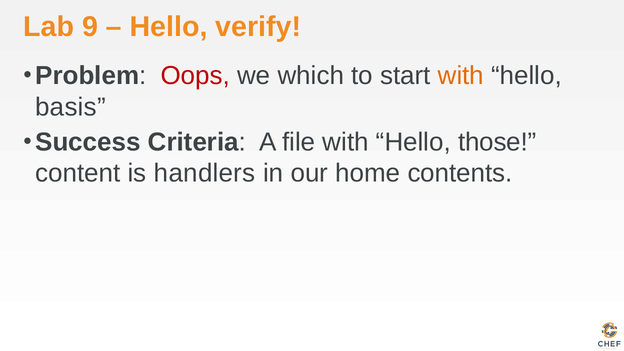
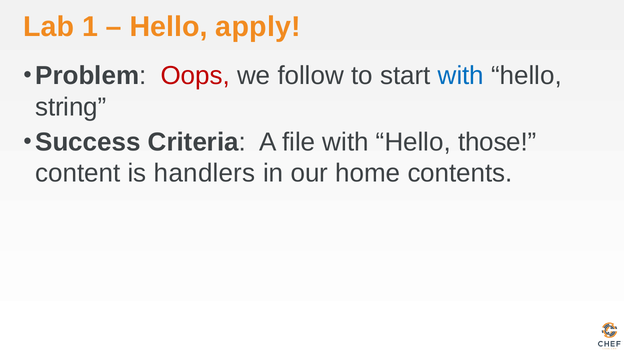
9: 9 -> 1
verify: verify -> apply
which: which -> follow
with at (461, 76) colour: orange -> blue
basis: basis -> string
